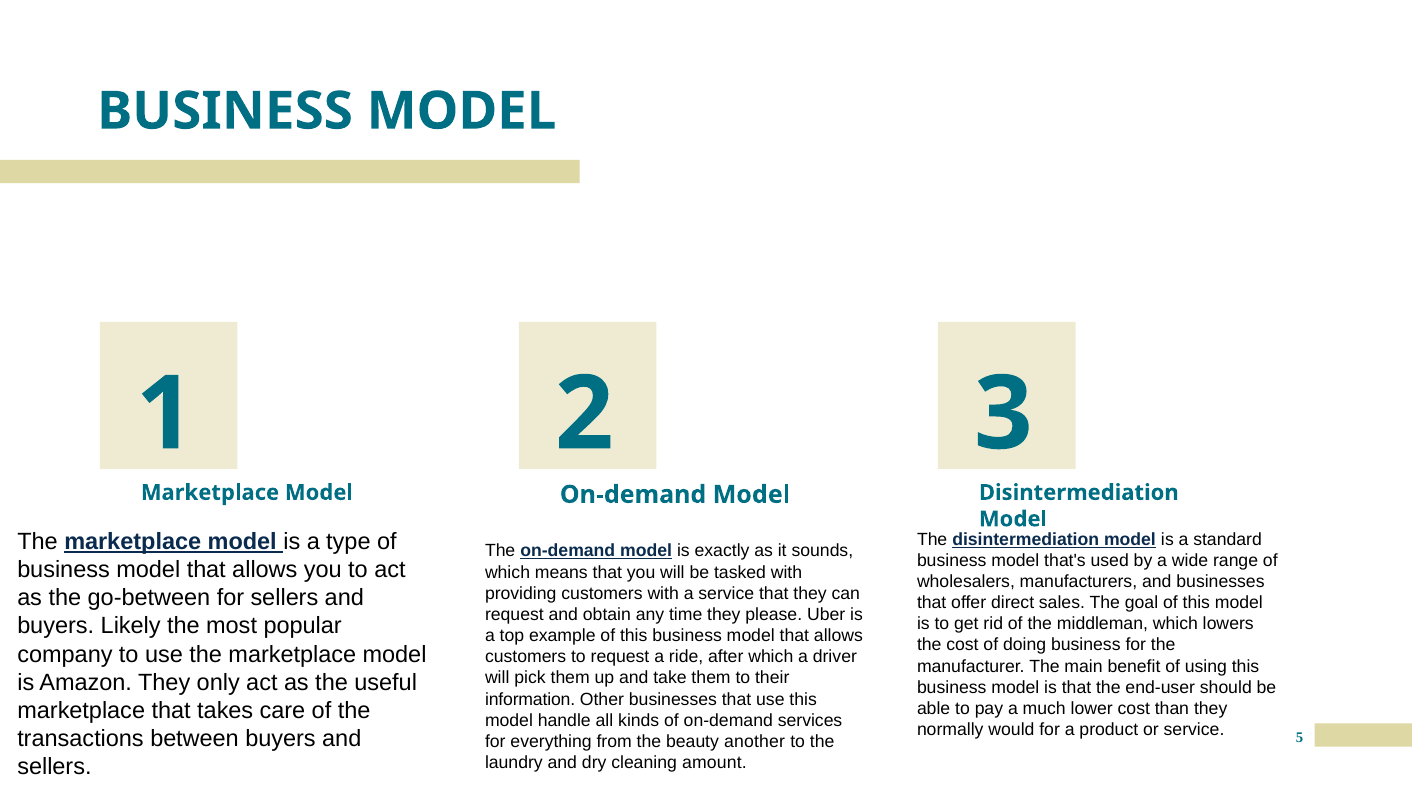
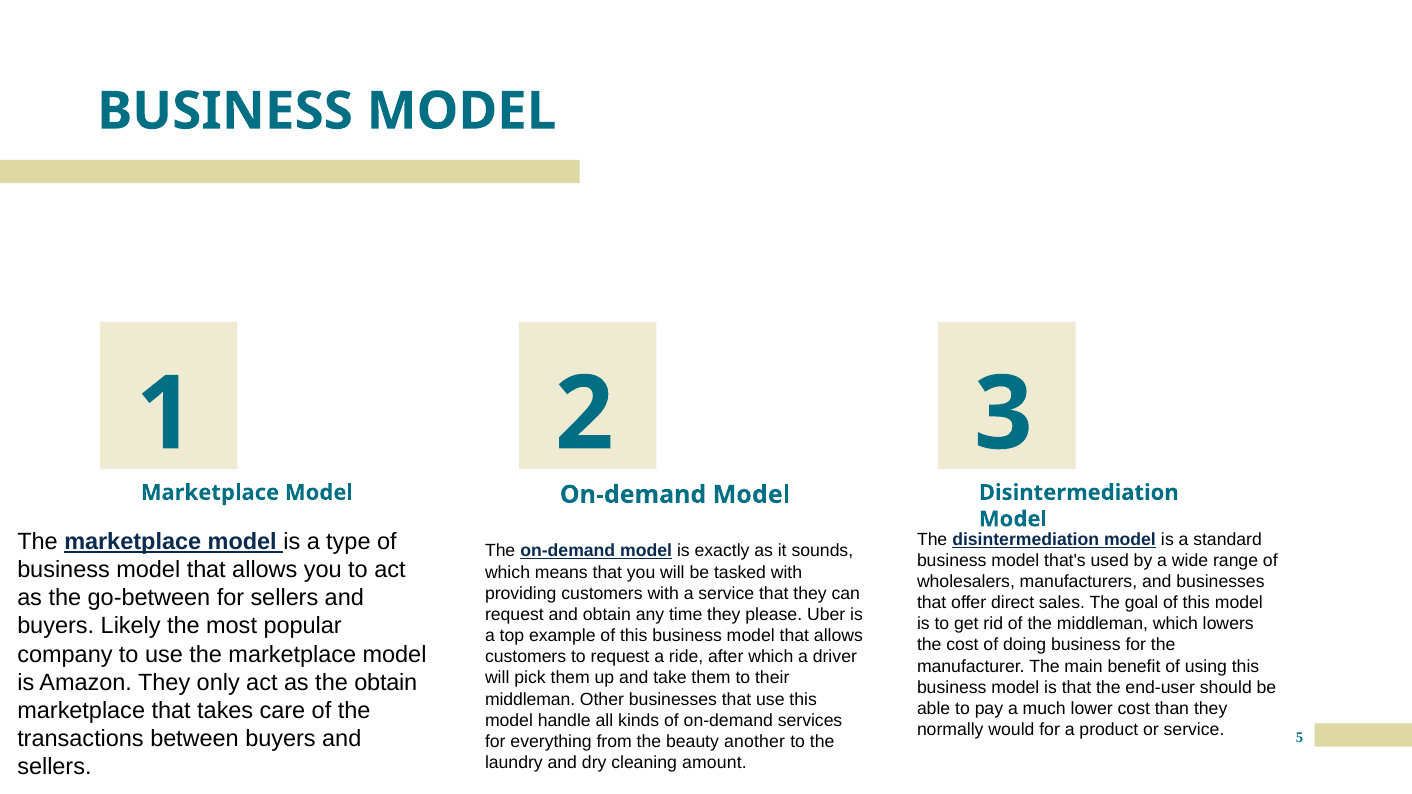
the useful: useful -> obtain
information at (530, 700): information -> middleman
